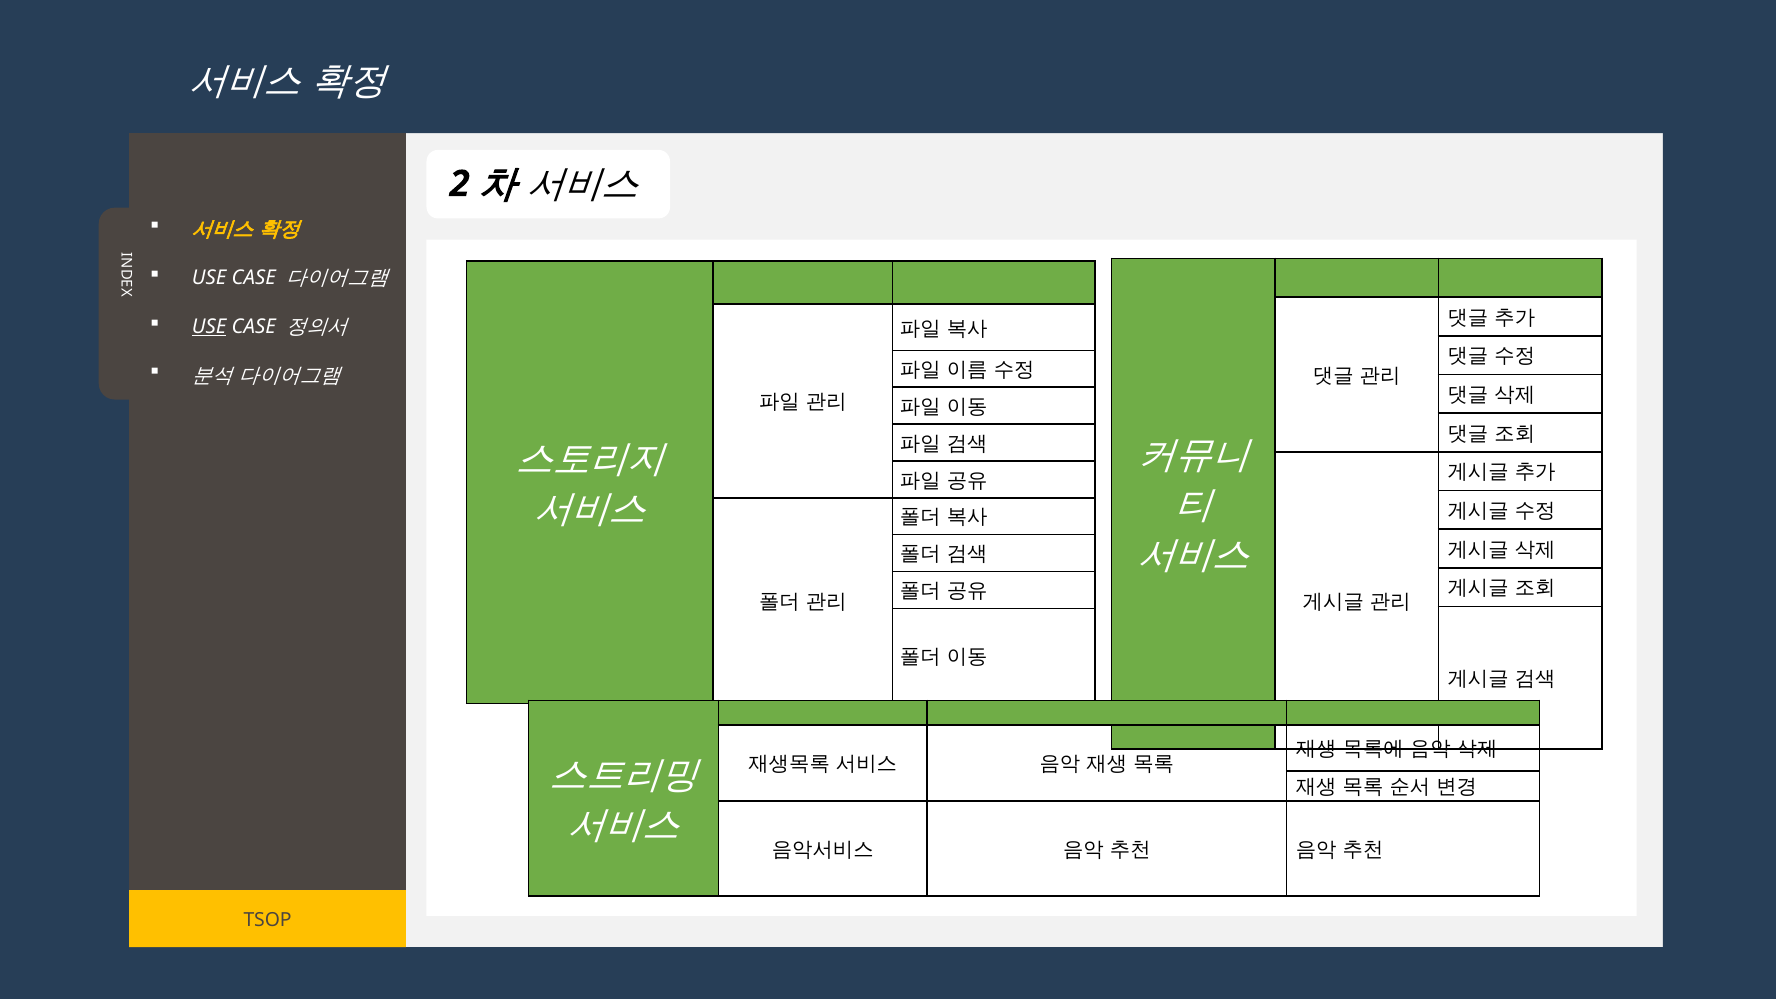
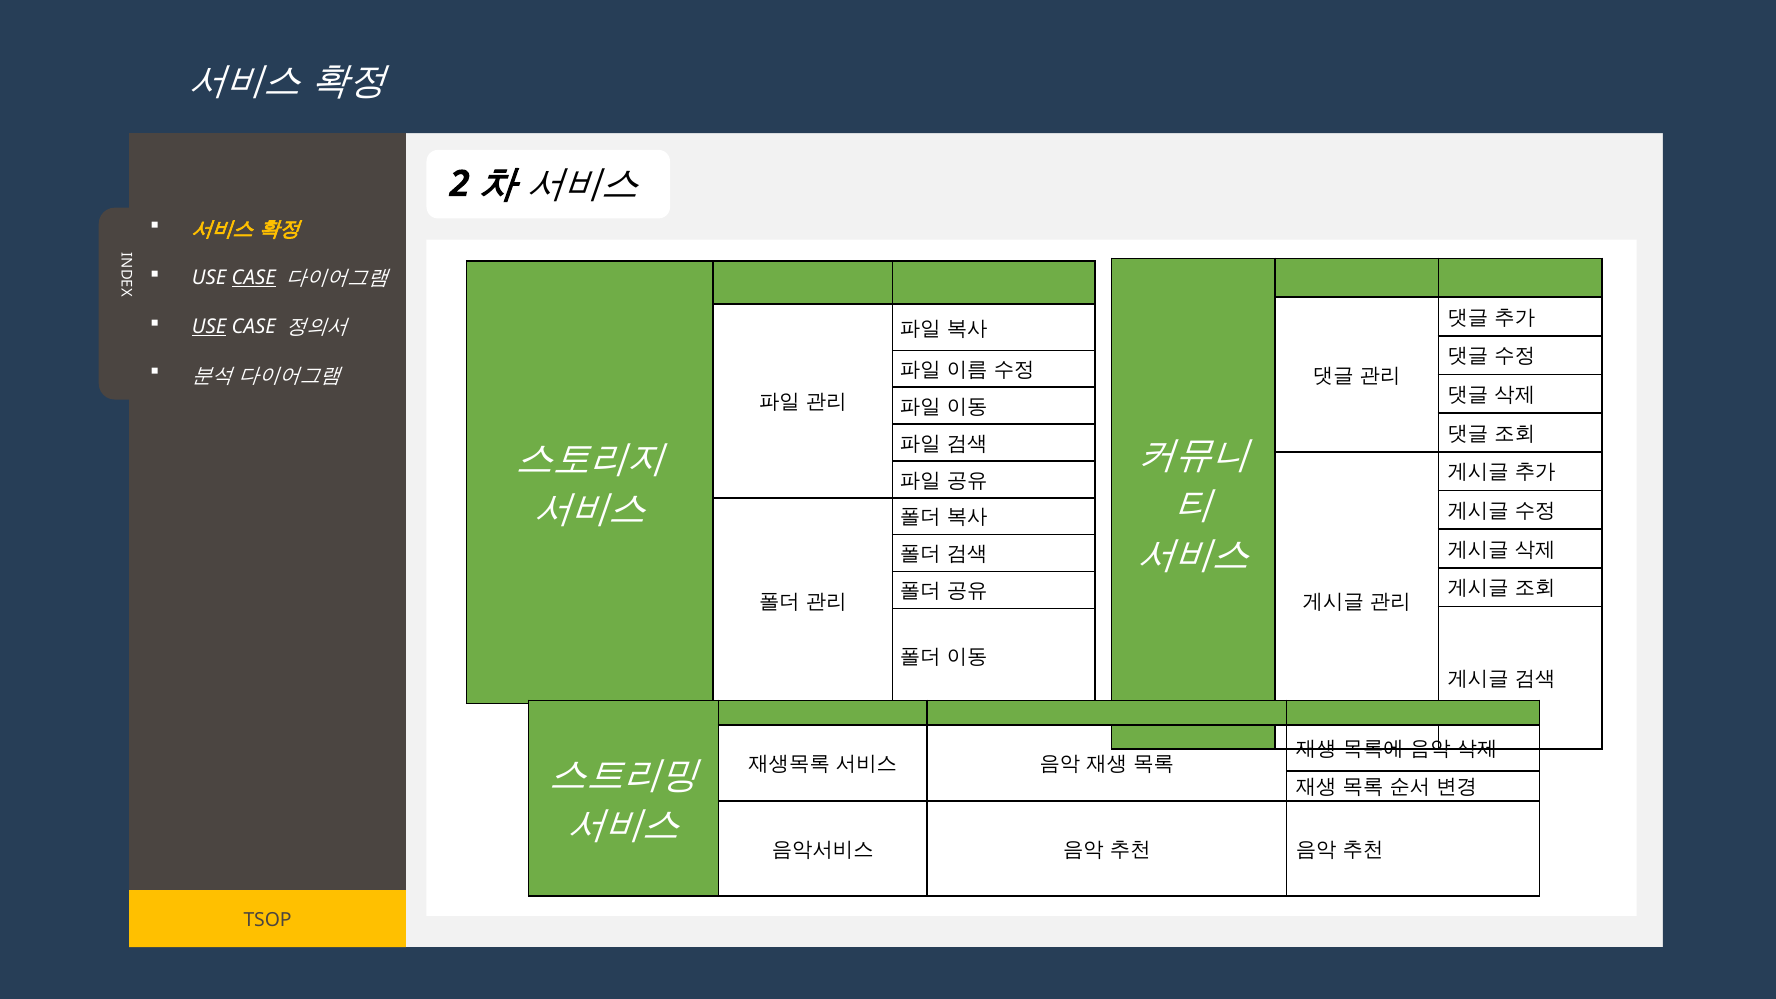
CASE at (254, 278) underline: none -> present
